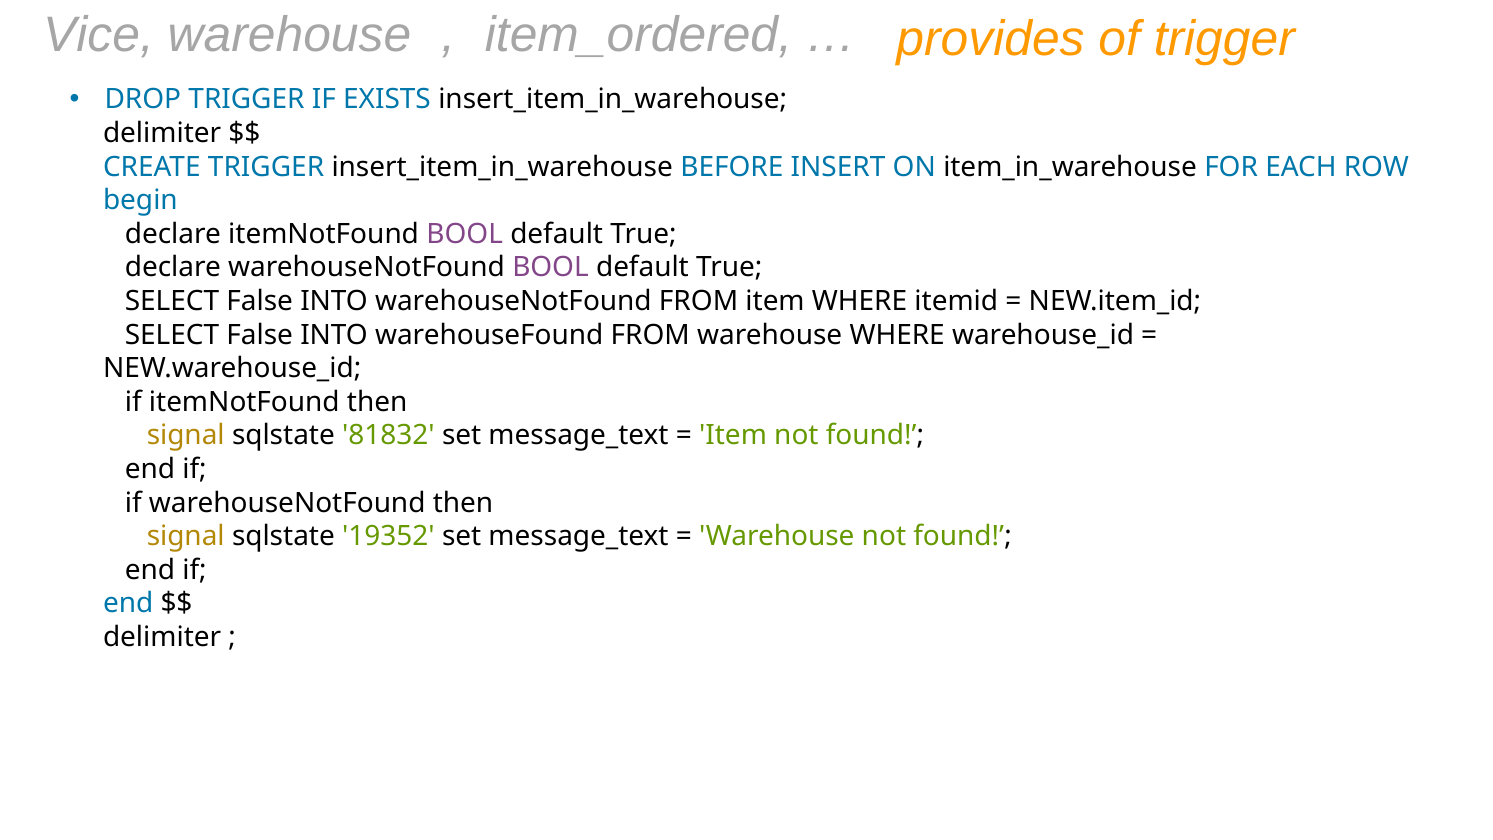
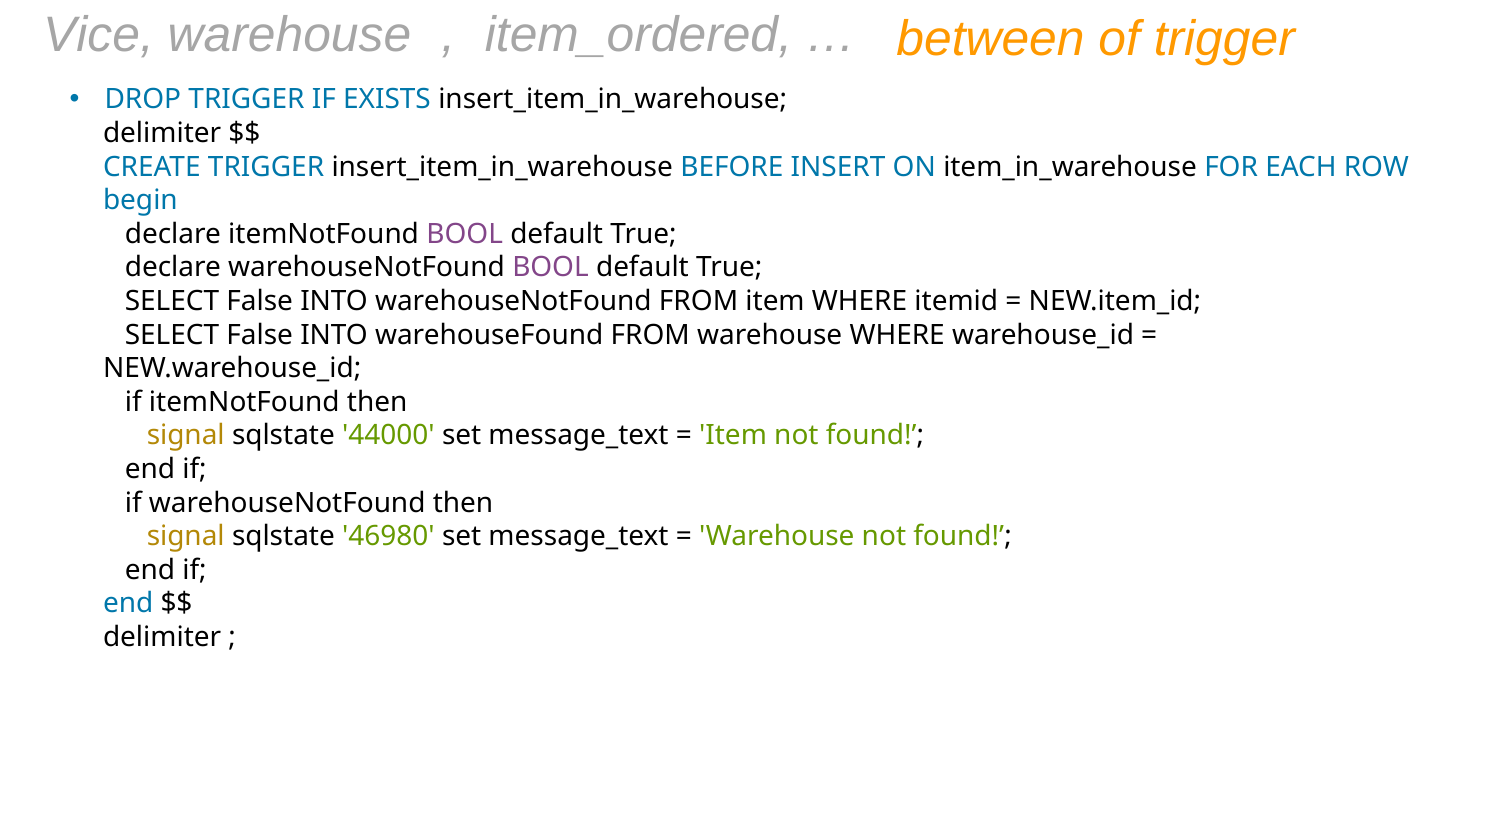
provides: provides -> between
81832: 81832 -> 44000
19352: 19352 -> 46980
